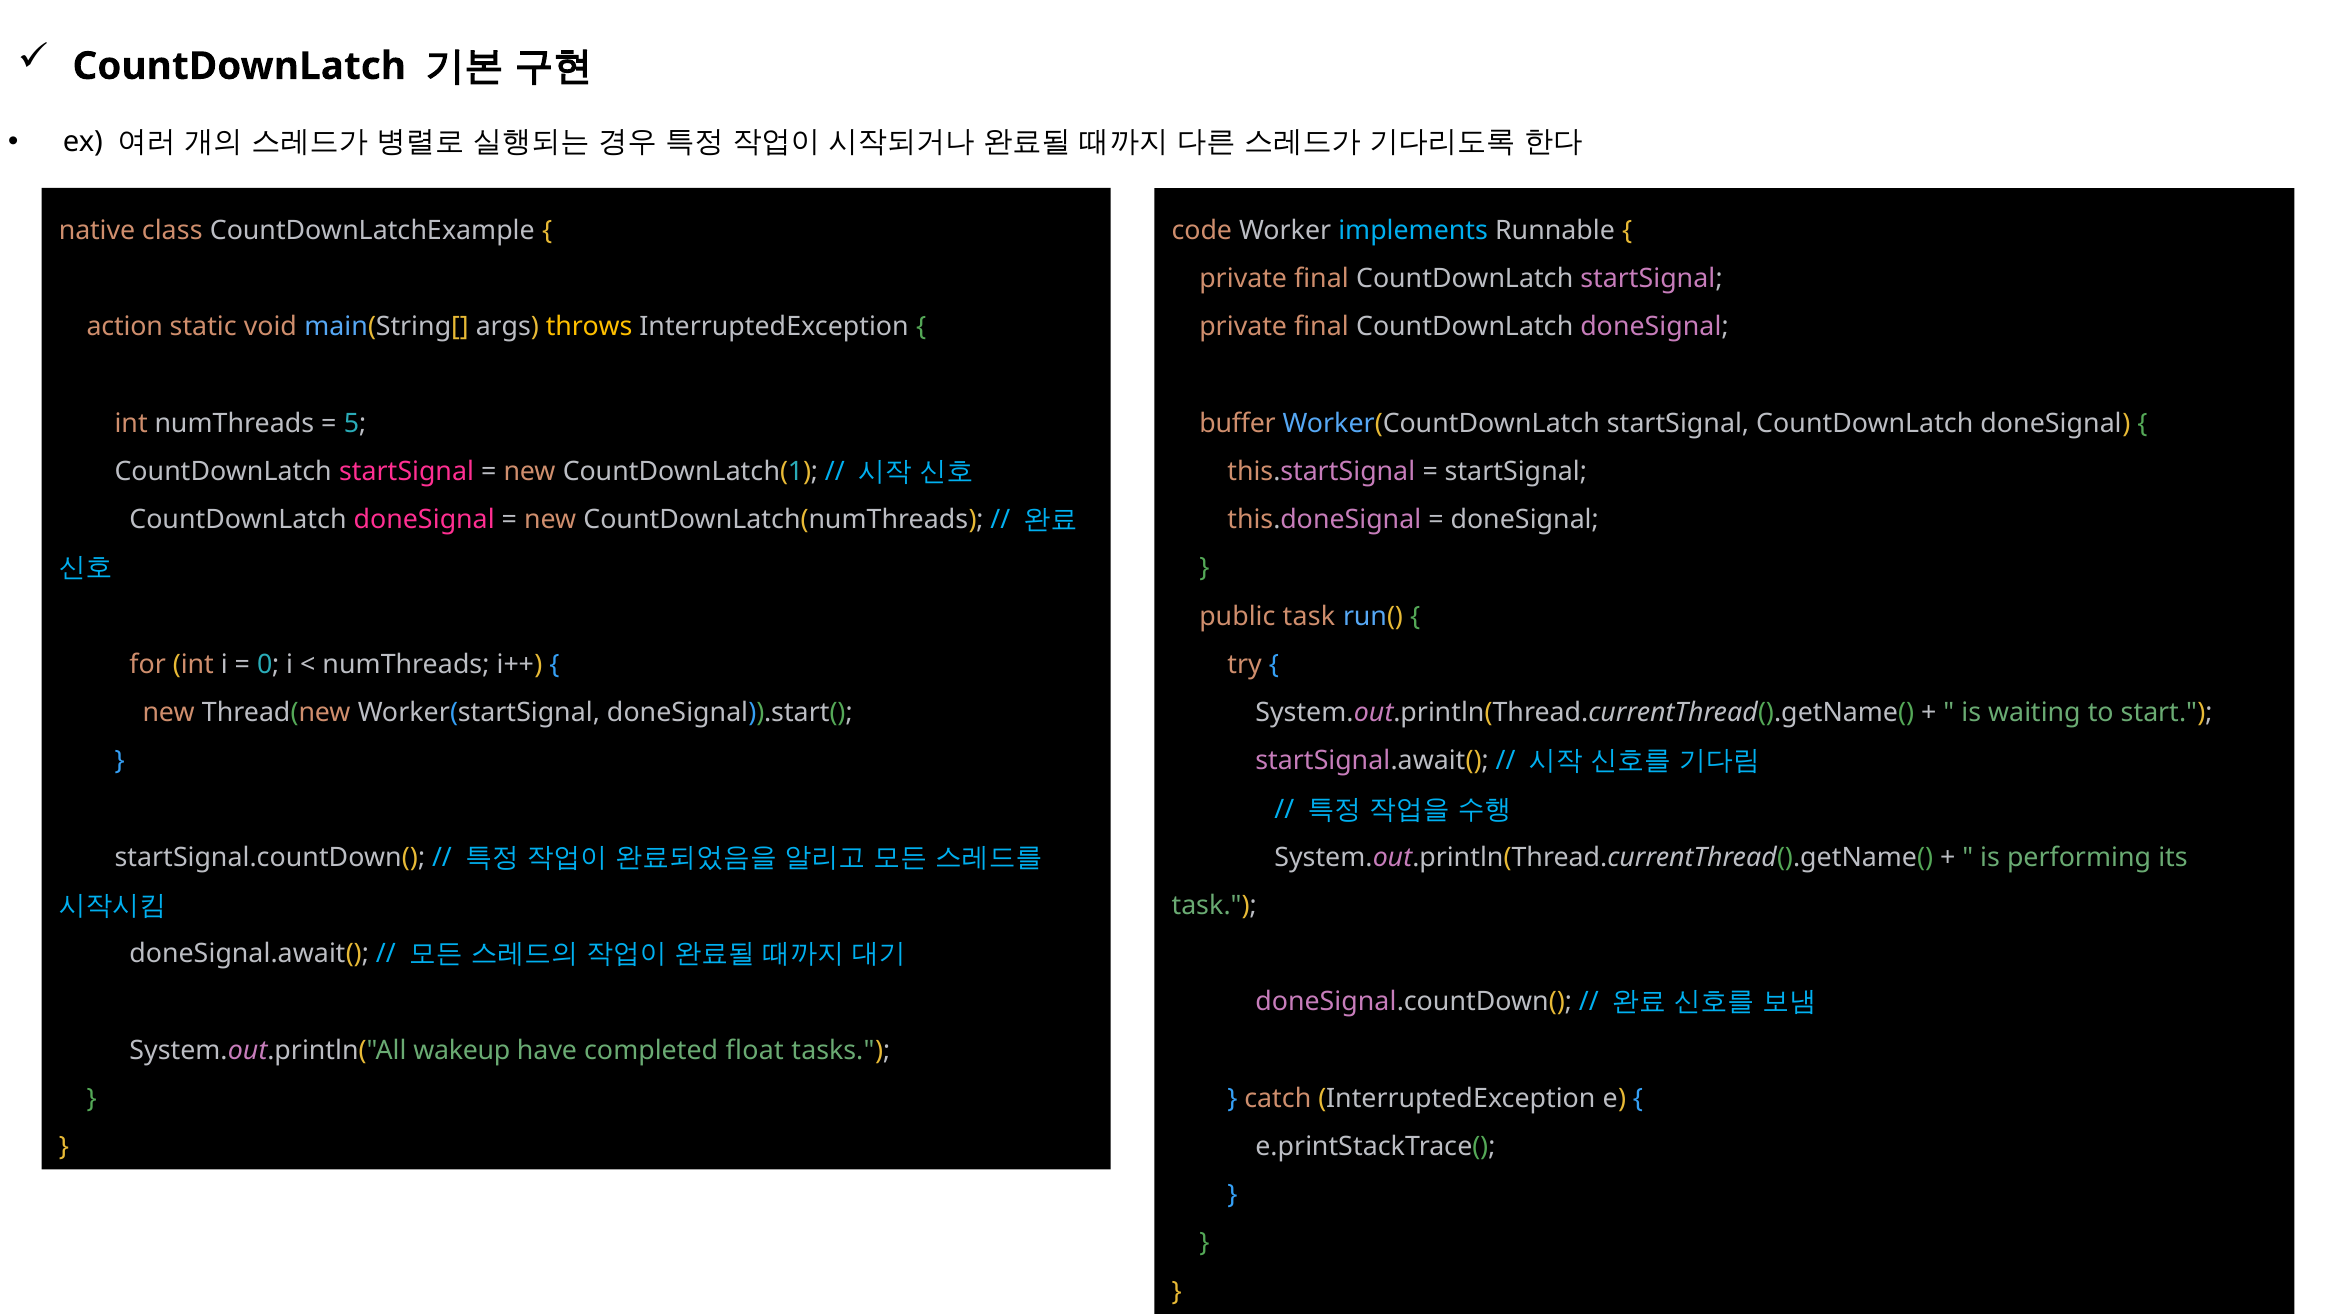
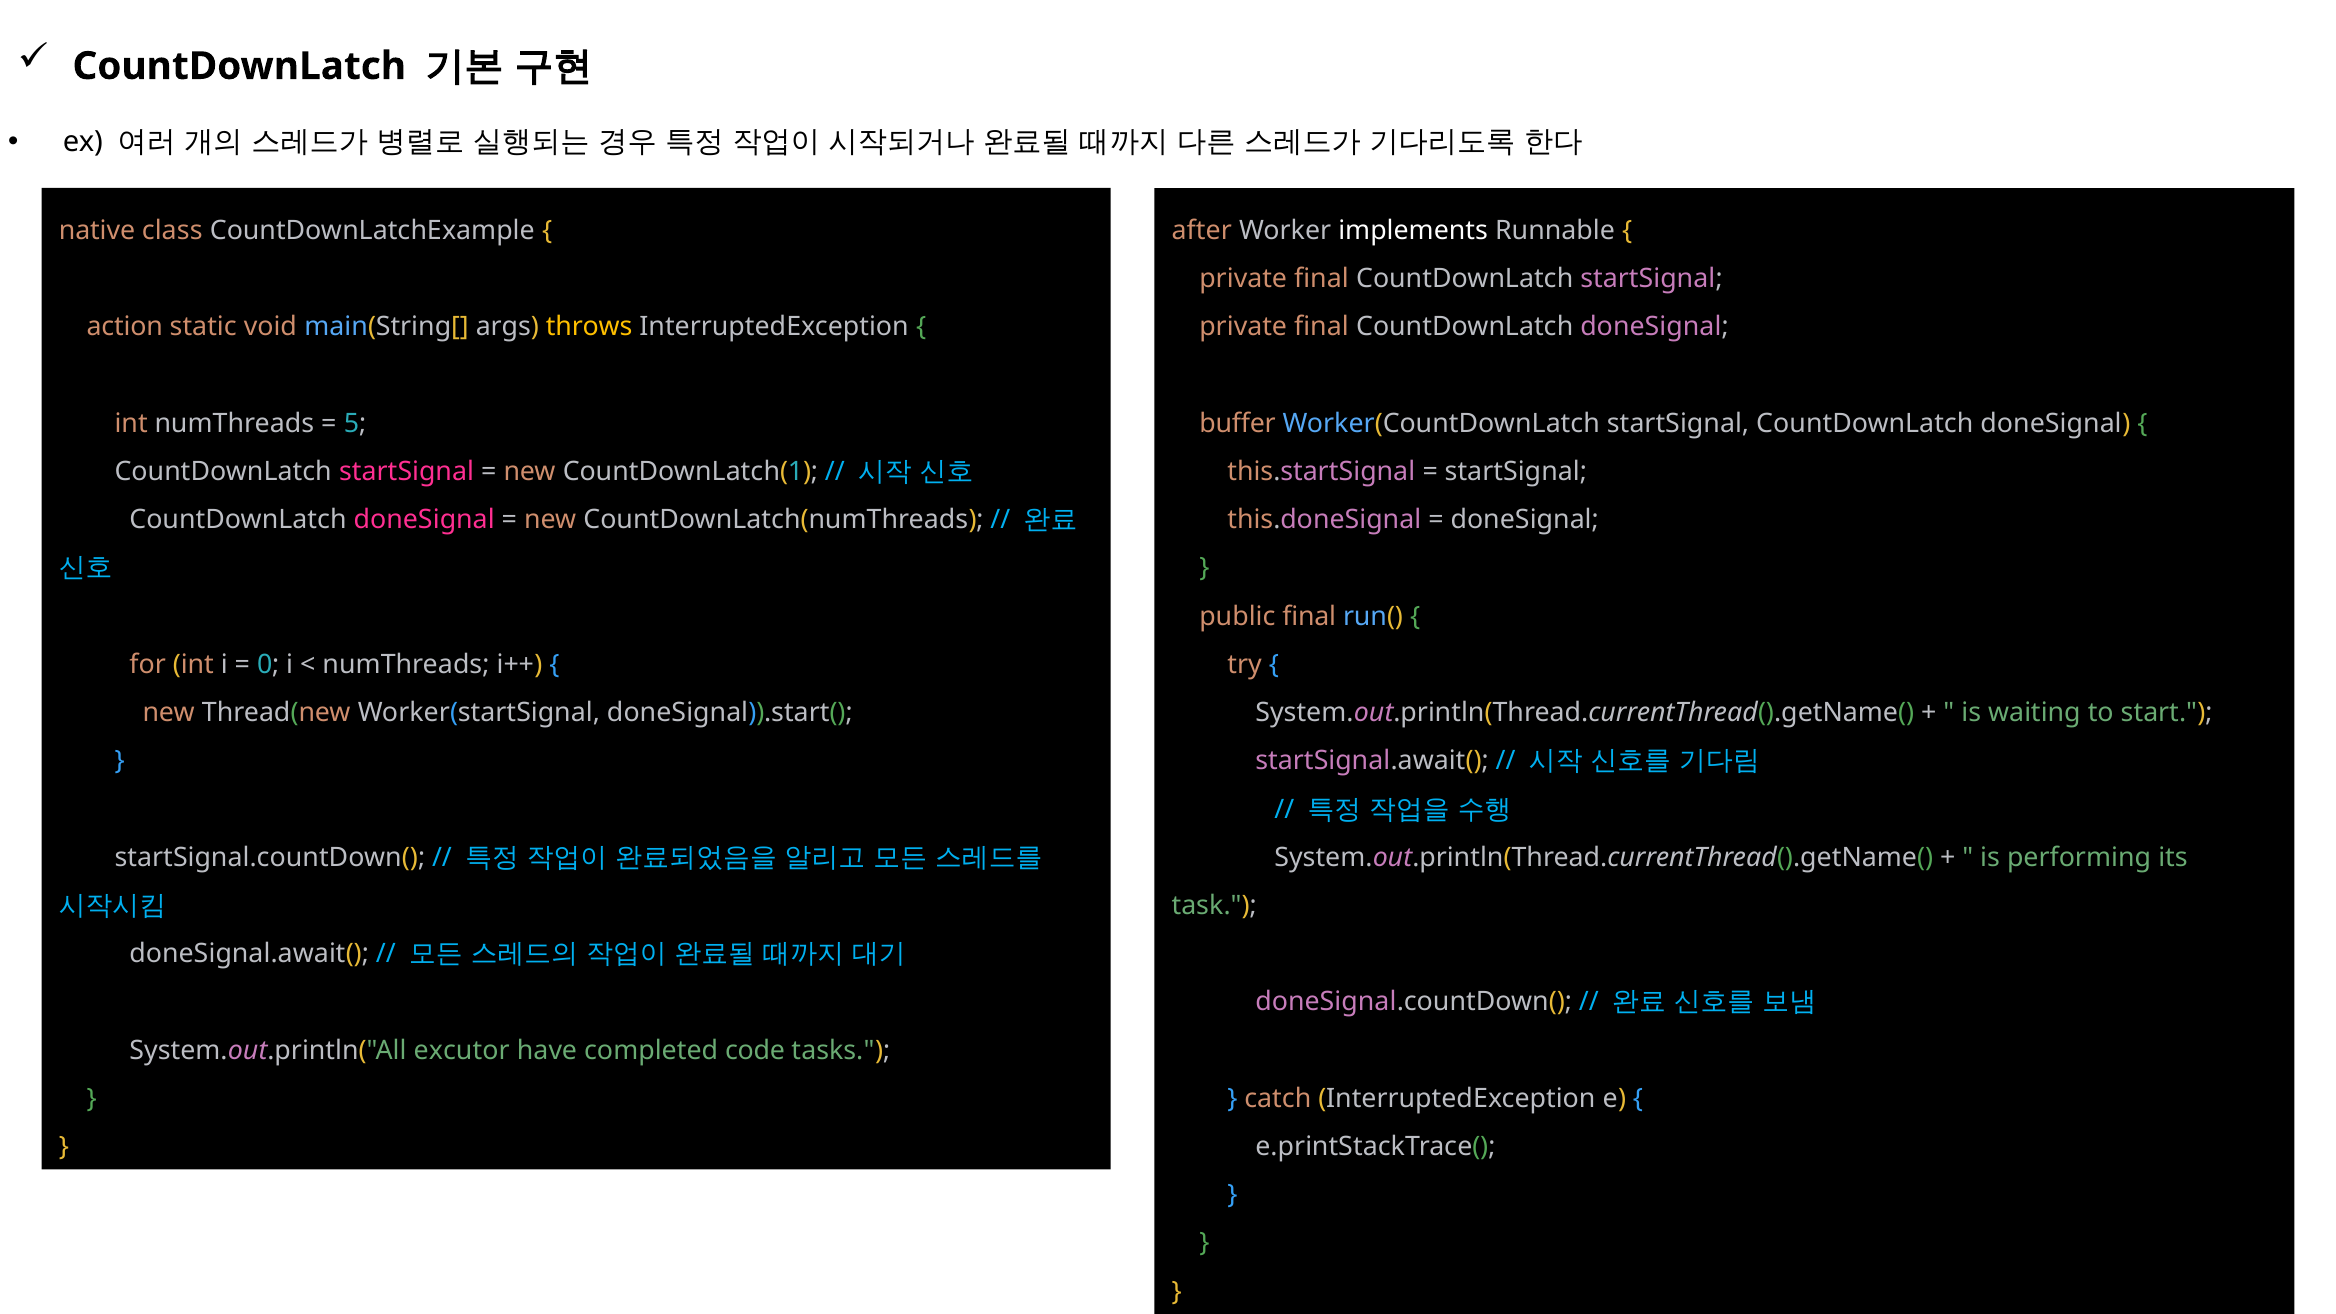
code: code -> after
implements colour: light blue -> white
public task: task -> final
wakeup: wakeup -> excutor
float: float -> code
